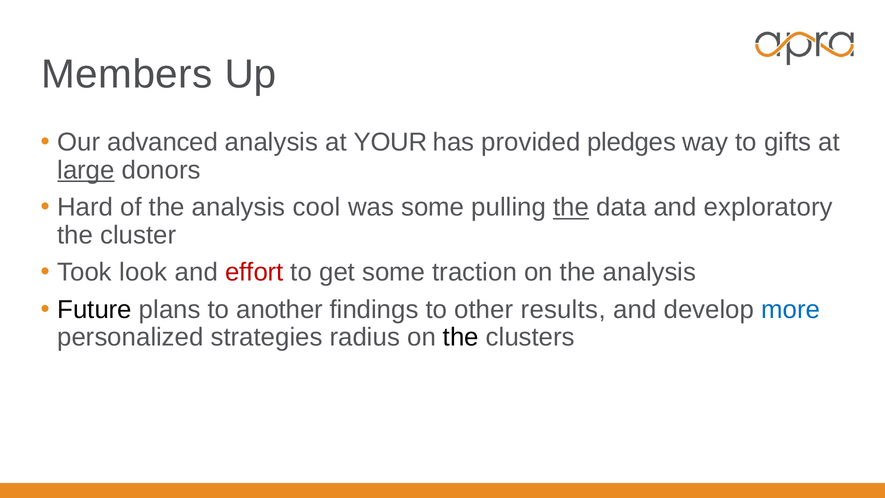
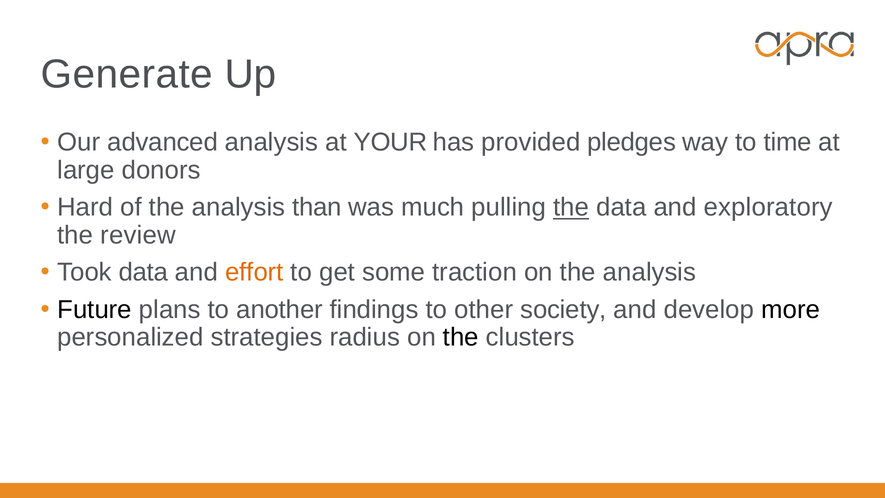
Members: Members -> Generate
gifts: gifts -> time
large underline: present -> none
cool: cool -> than
was some: some -> much
cluster: cluster -> review
Took look: look -> data
effort colour: red -> orange
results: results -> society
more colour: blue -> black
